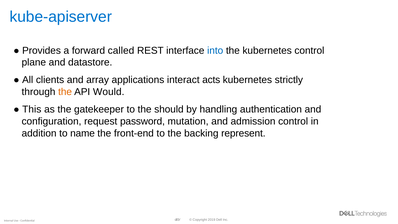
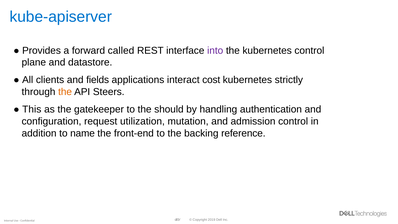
into colour: blue -> purple
array: array -> fields
acts: acts -> cost
Would: Would -> Steers
password: password -> utilization
represent: represent -> reference
